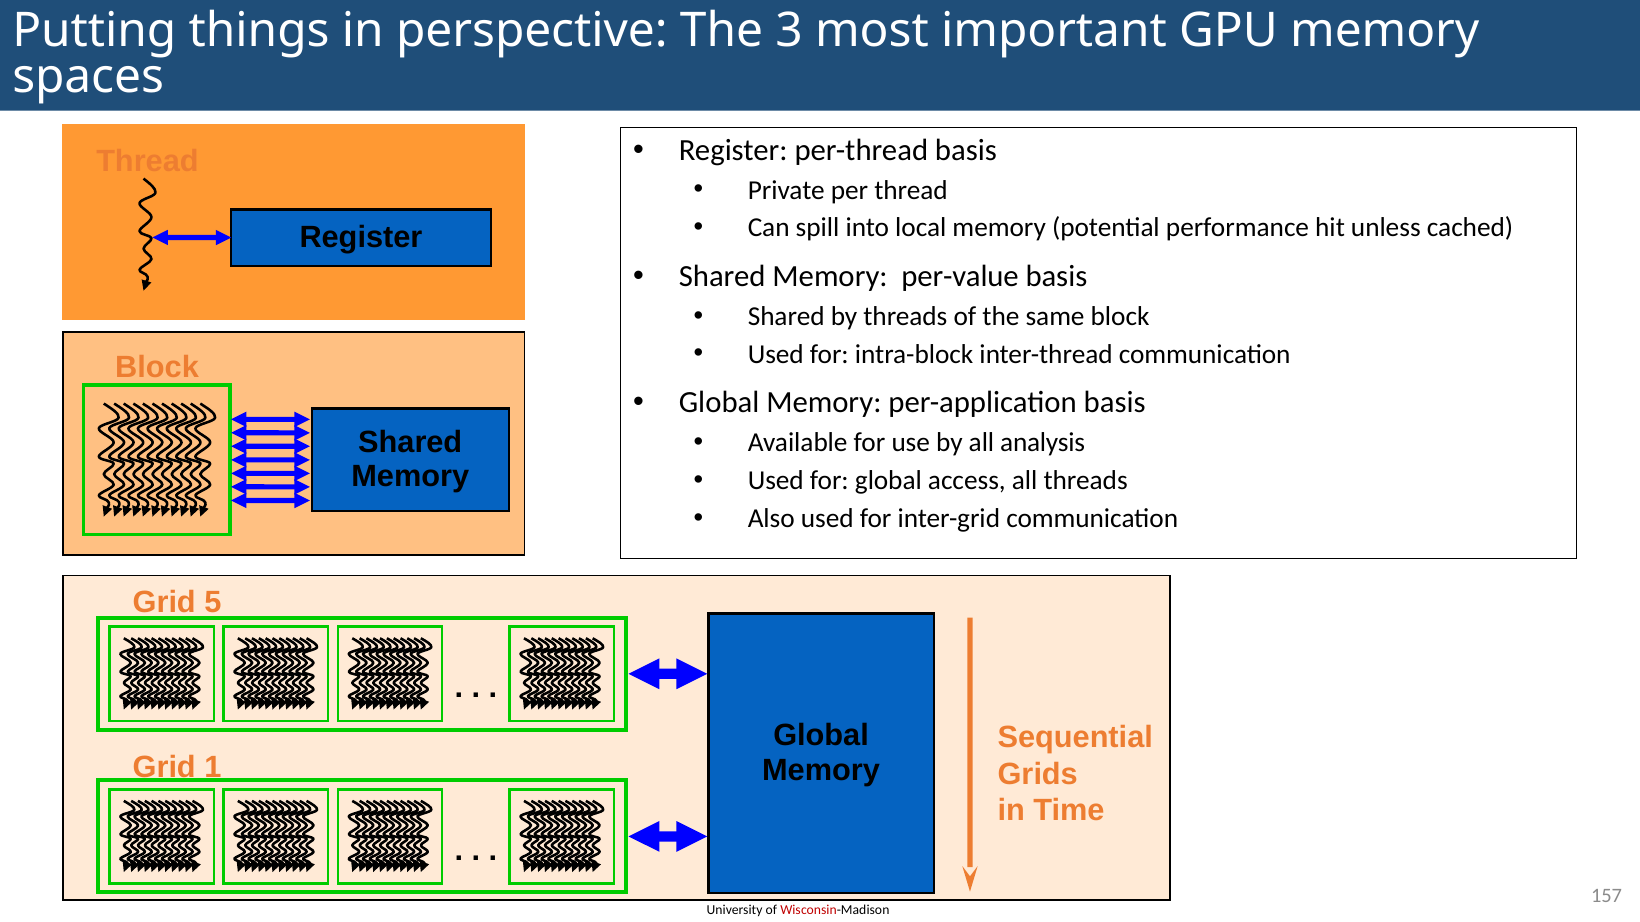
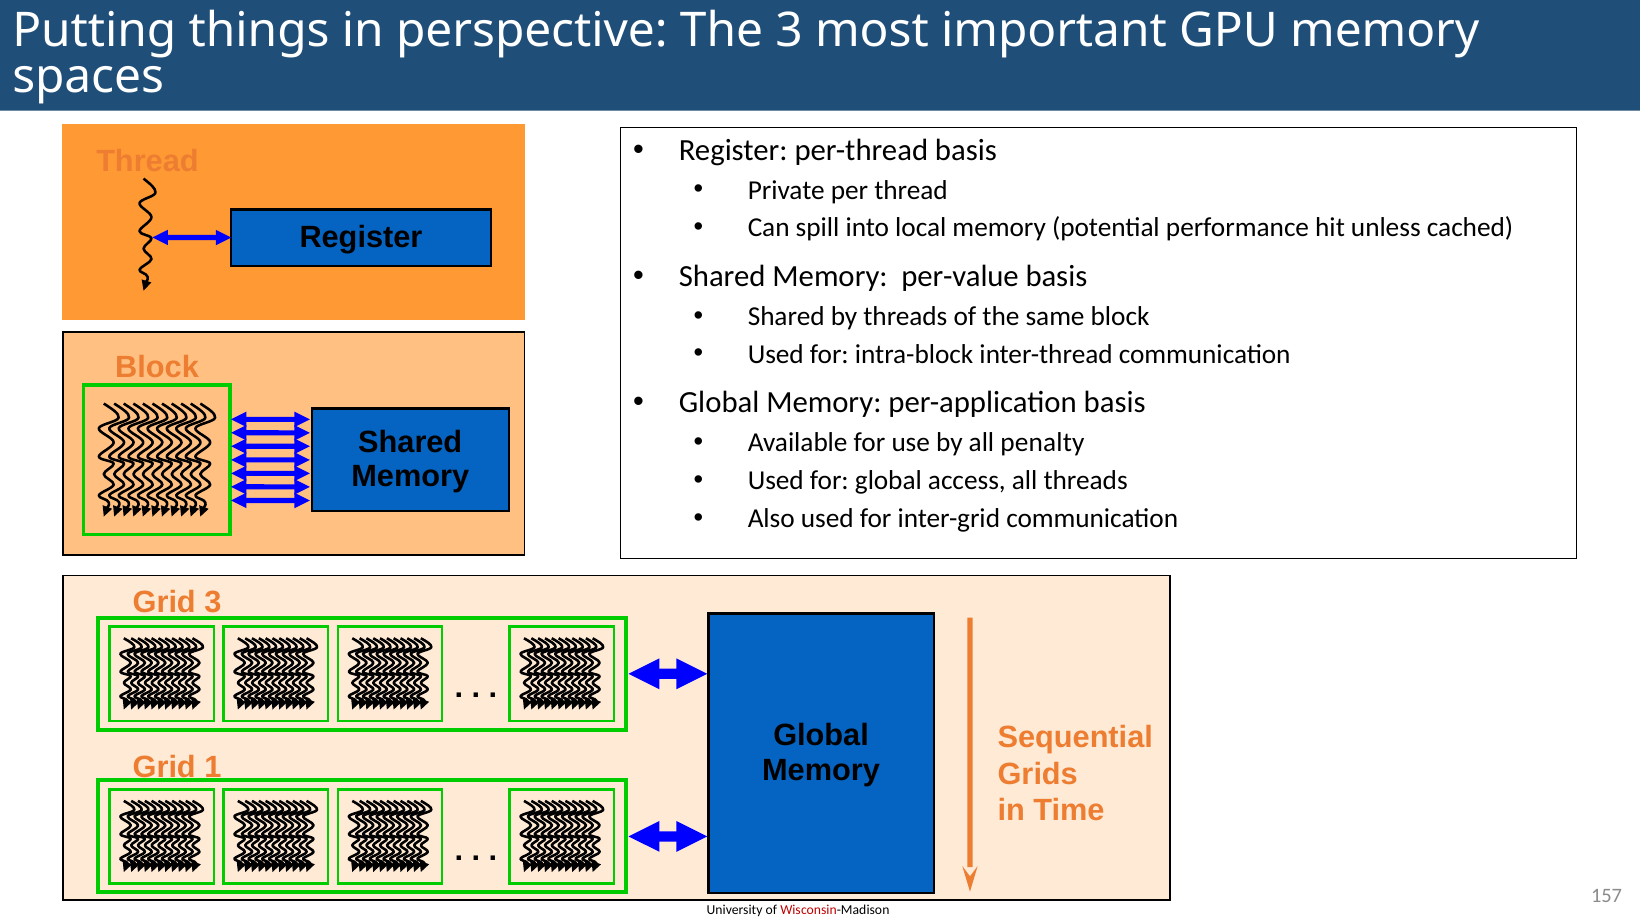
analysis: analysis -> penalty
Grid 5: 5 -> 3
